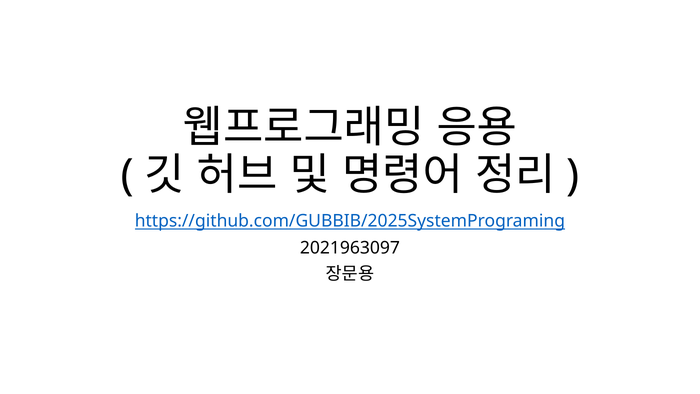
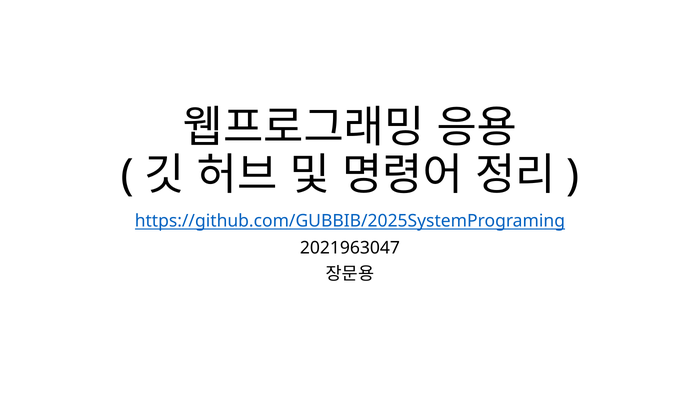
2021963097: 2021963097 -> 2021963047
